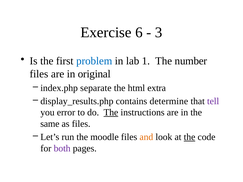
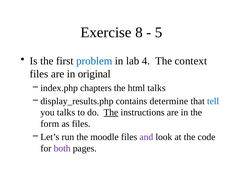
6: 6 -> 8
3: 3 -> 5
1: 1 -> 4
number: number -> context
separate: separate -> chapters
html extra: extra -> talks
tell colour: purple -> blue
you error: error -> talks
same: same -> form
and colour: orange -> purple
the at (190, 137) underline: present -> none
